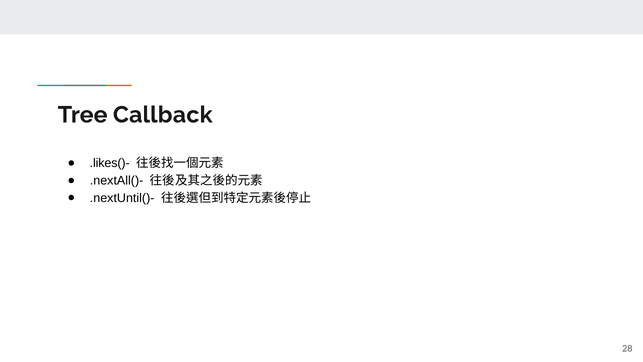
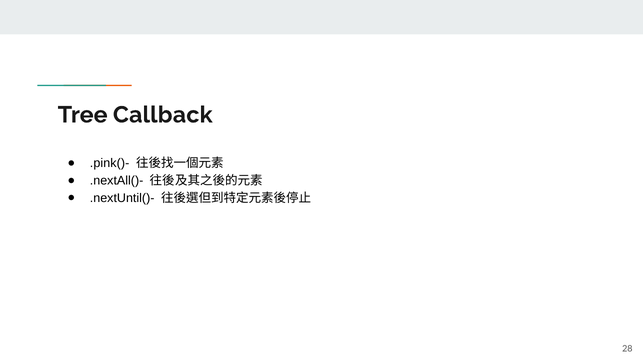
.likes()-: .likes()- -> .pink()-
